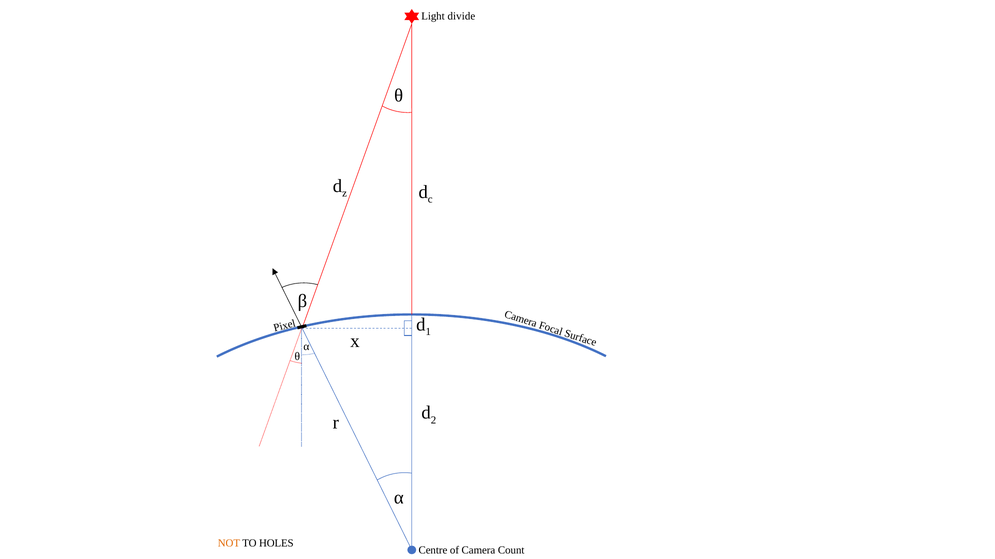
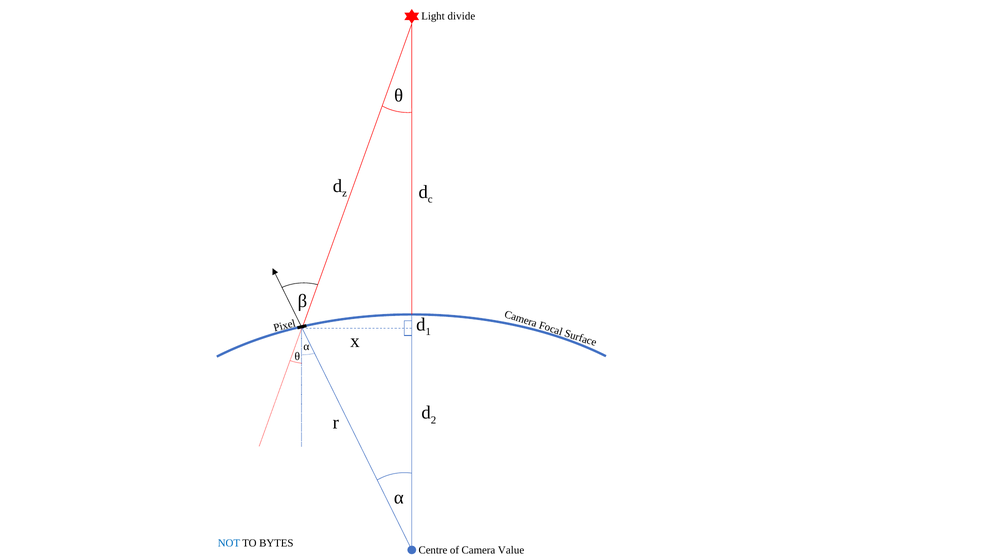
NOT colour: orange -> blue
HOLES: HOLES -> BYTES
Count: Count -> Value
